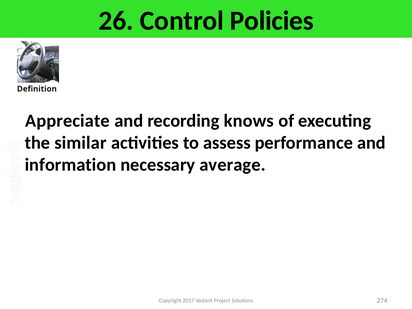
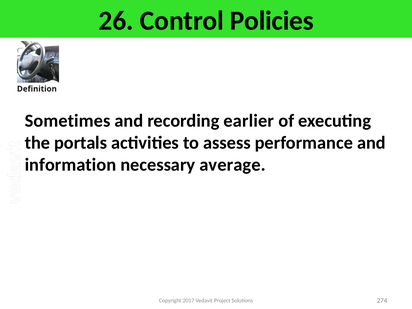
Appreciate: Appreciate -> Sometimes
knows: knows -> earlier
similar: similar -> portals
